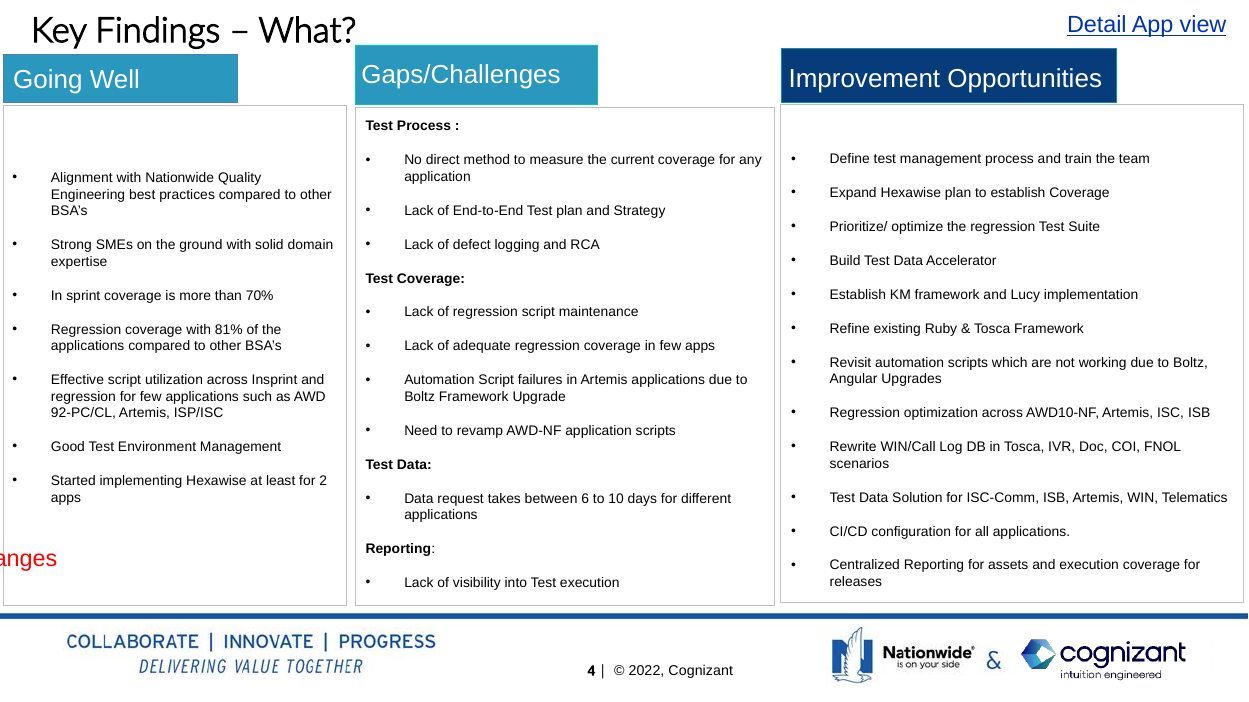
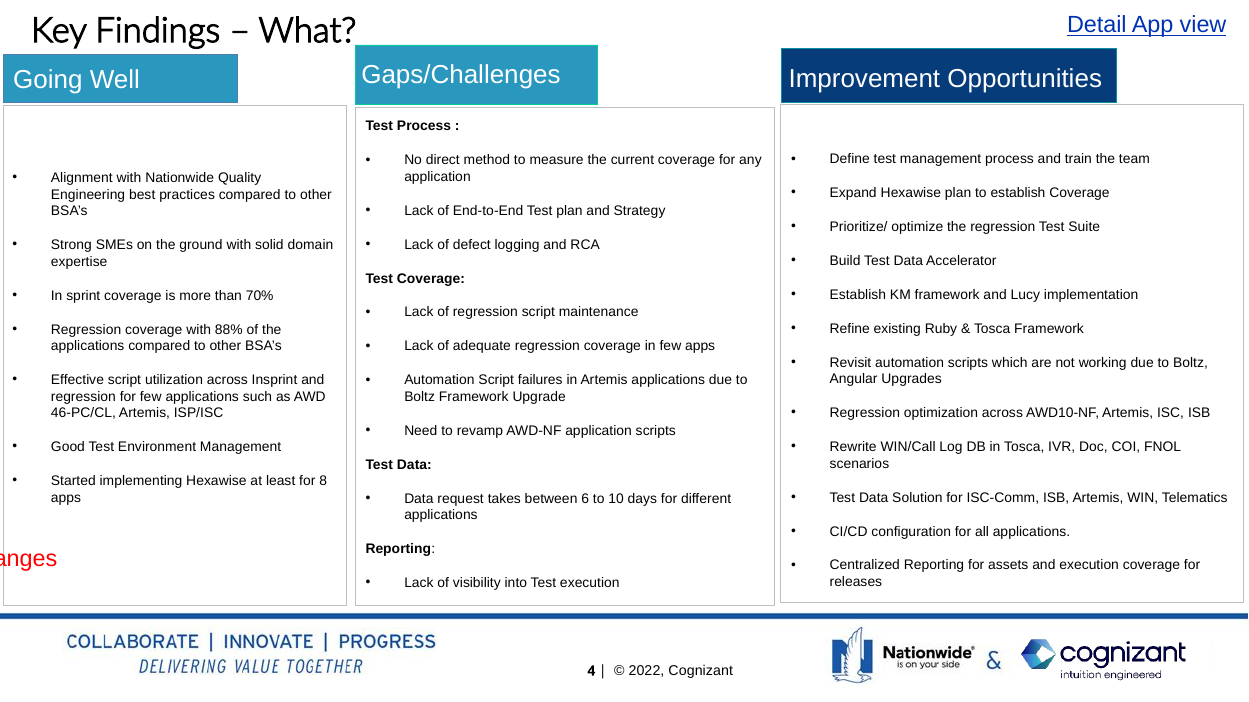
81%: 81% -> 88%
92-PC/CL: 92-PC/CL -> 46-PC/CL
2: 2 -> 8
